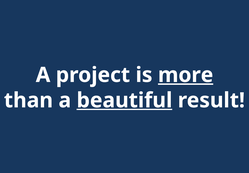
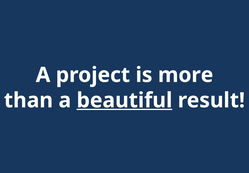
more underline: present -> none
